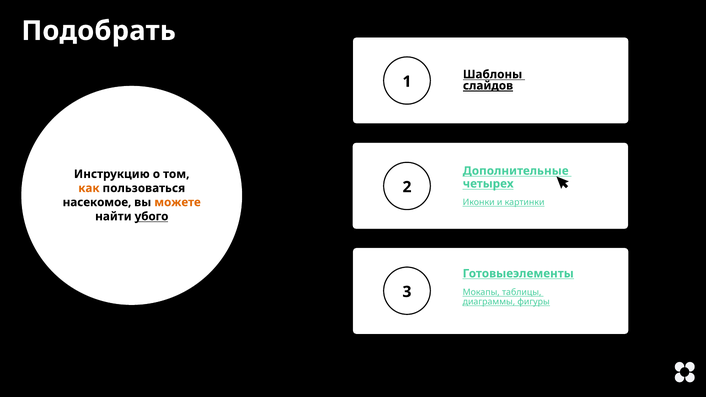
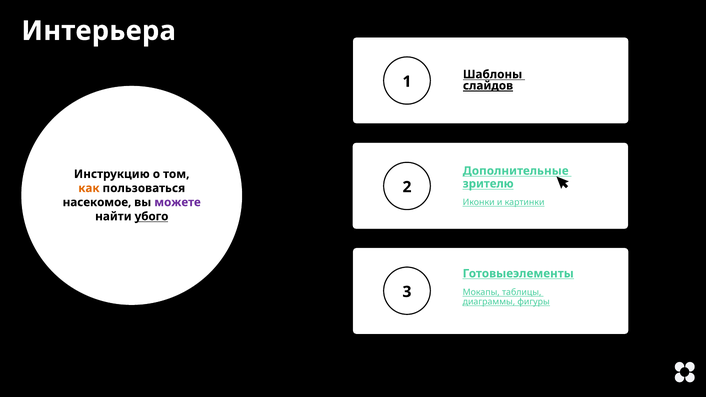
Подобрать: Подобрать -> Интерьера
четырех: четырех -> зрителю
можете colour: orange -> purple
